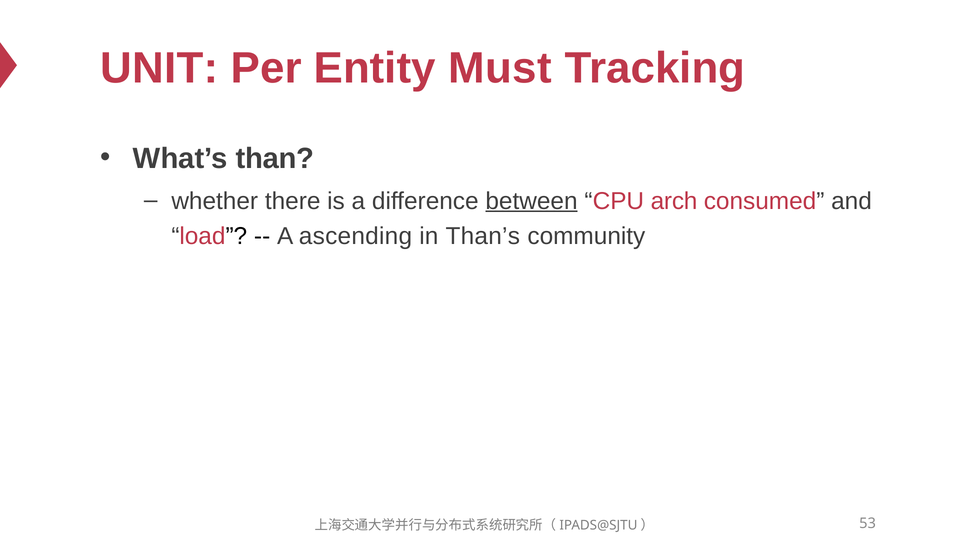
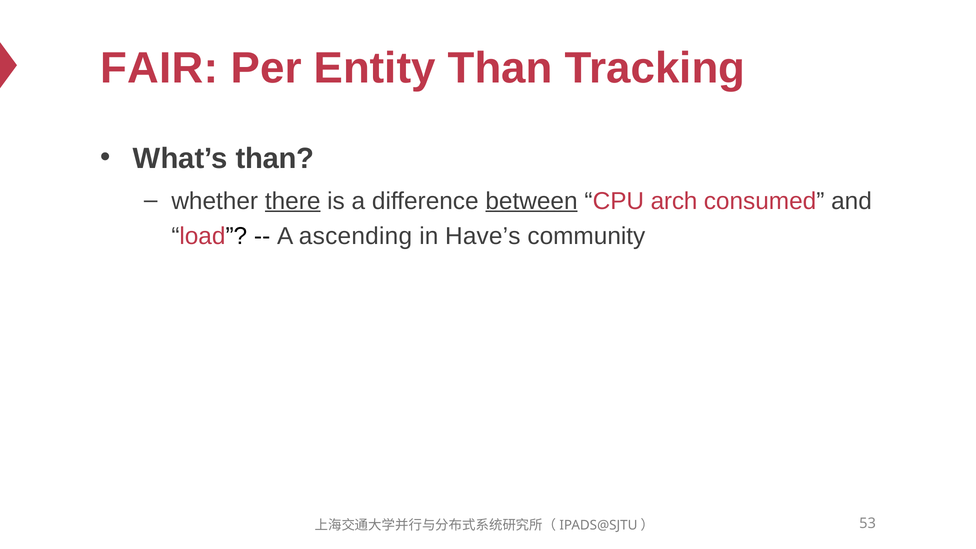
UNIT: UNIT -> FAIR
Entity Must: Must -> Than
there underline: none -> present
Than’s: Than’s -> Have’s
